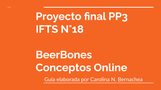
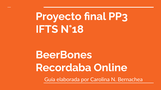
Conceptos: Conceptos -> Recordaba
